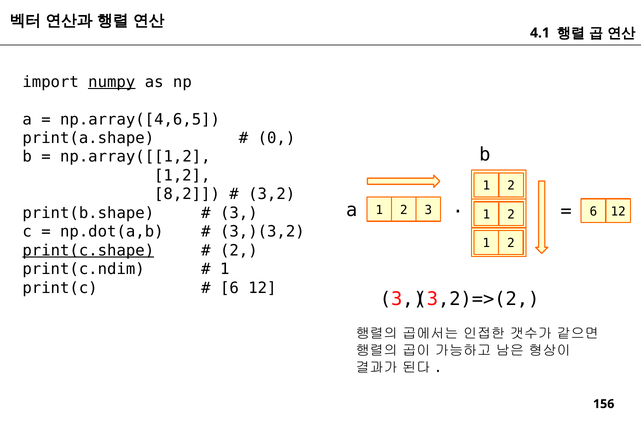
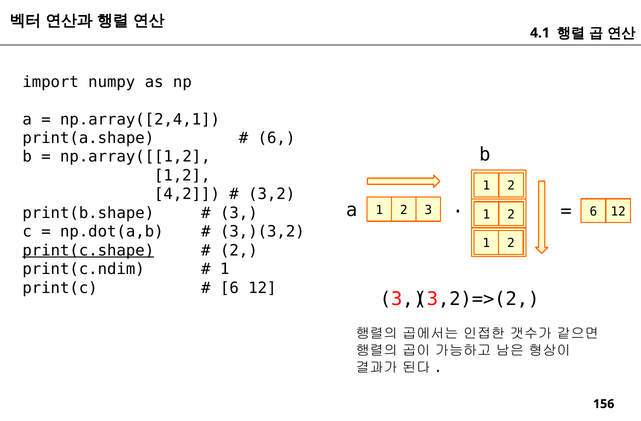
numpy underline: present -> none
np.array([4,6,5: np.array([4,6,5 -> np.array([2,4,1
0 at (276, 138): 0 -> 6
8,2: 8,2 -> 4,2
